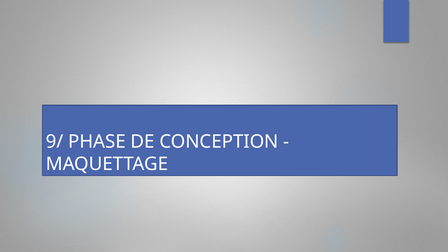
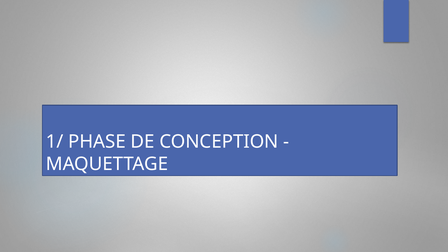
9/: 9/ -> 1/
